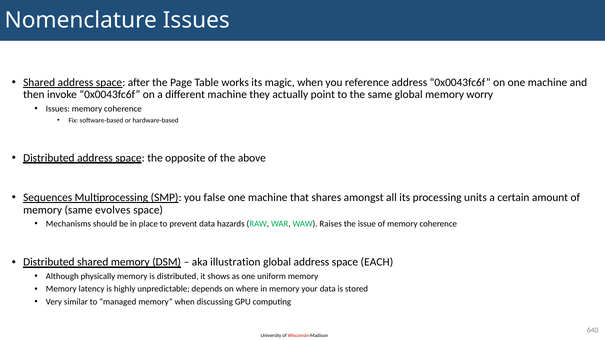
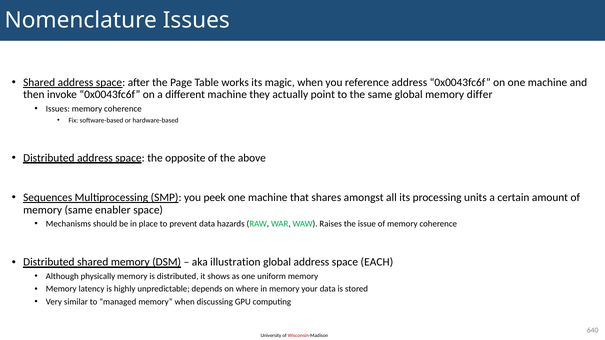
worry: worry -> differ
false: false -> peek
evolves: evolves -> enabler
